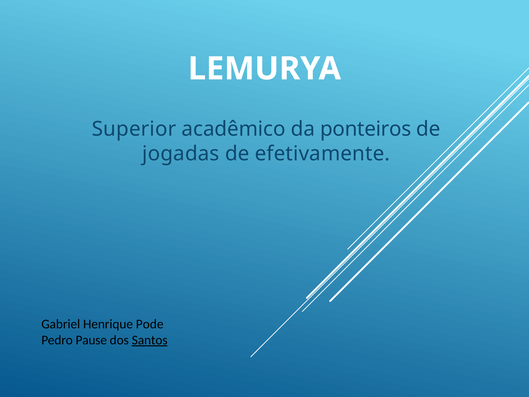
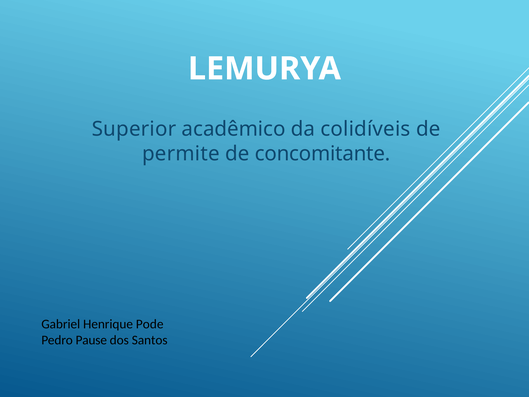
ponteiros: ponteiros -> colidíveis
jogadas: jogadas -> permite
efetivamente: efetivamente -> concomitante
Santos underline: present -> none
